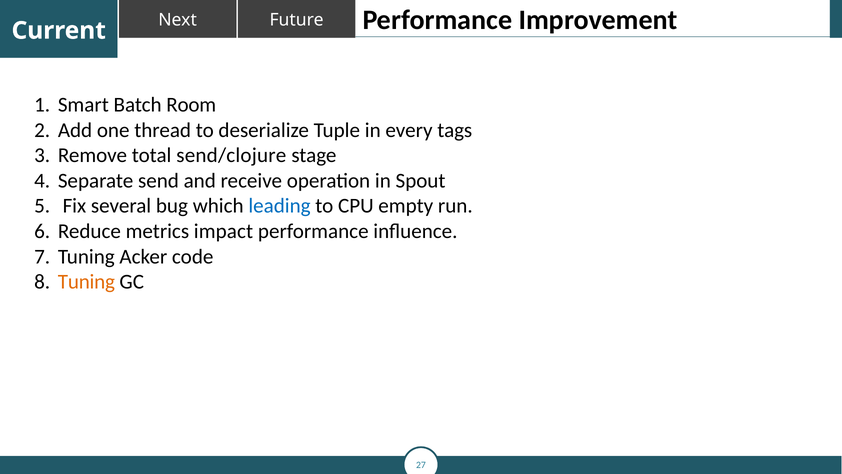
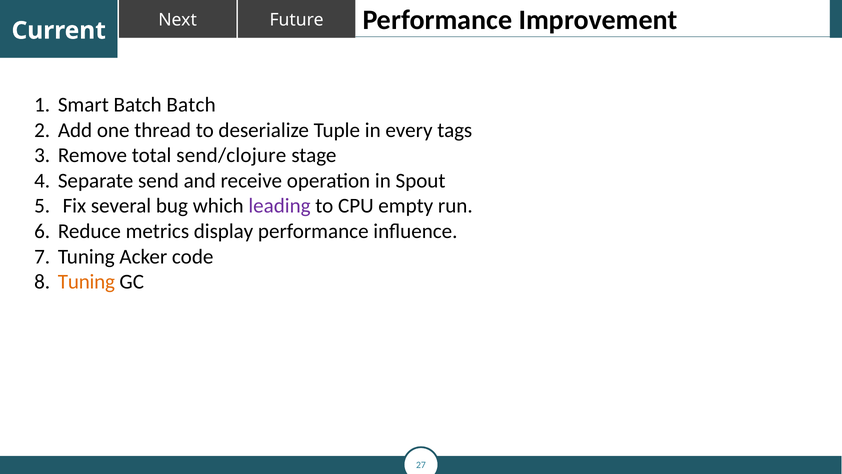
Batch Room: Room -> Batch
leading colour: blue -> purple
impact: impact -> display
